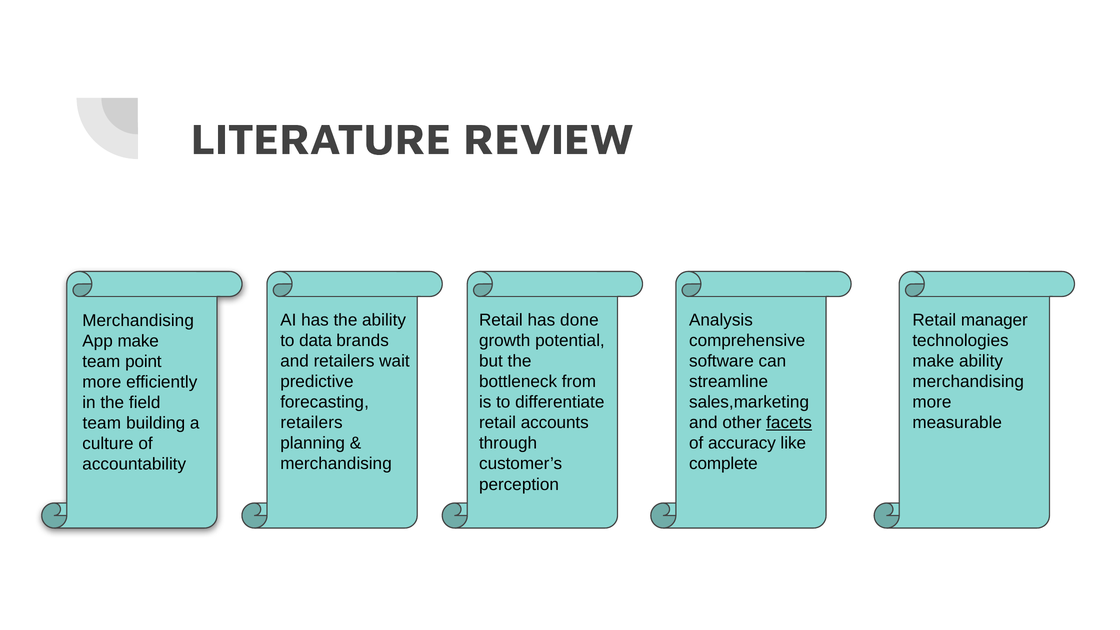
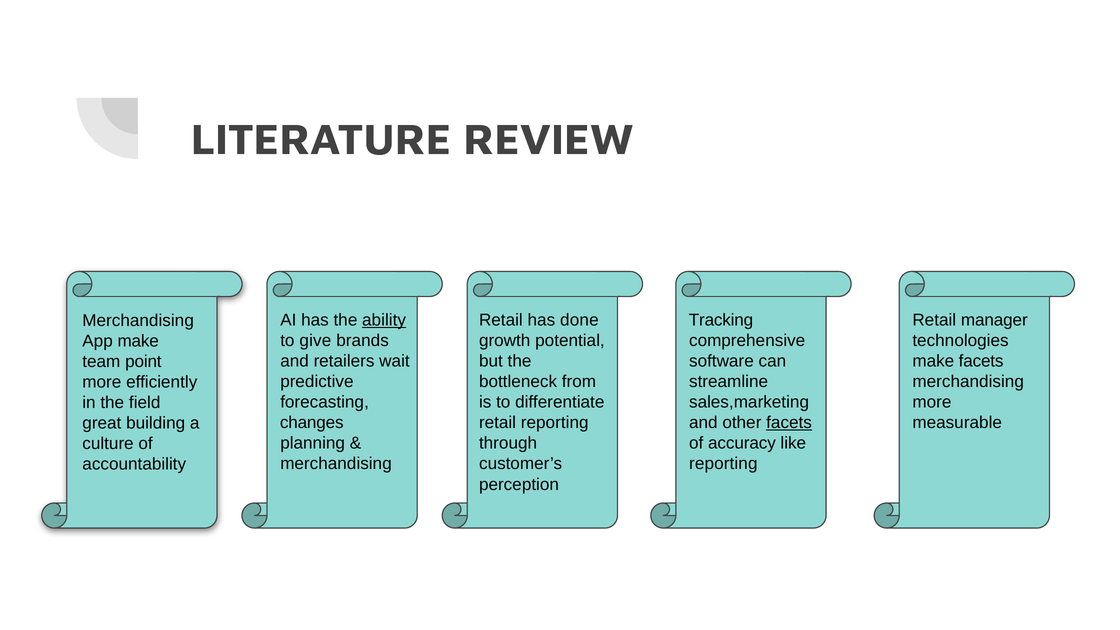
ability at (384, 320) underline: none -> present
Analysis: Analysis -> Tracking
data: data -> give
make ability: ability -> facets
retailers at (312, 423): retailers -> changes
retail accounts: accounts -> reporting
team at (102, 423): team -> great
complete at (723, 464): complete -> reporting
